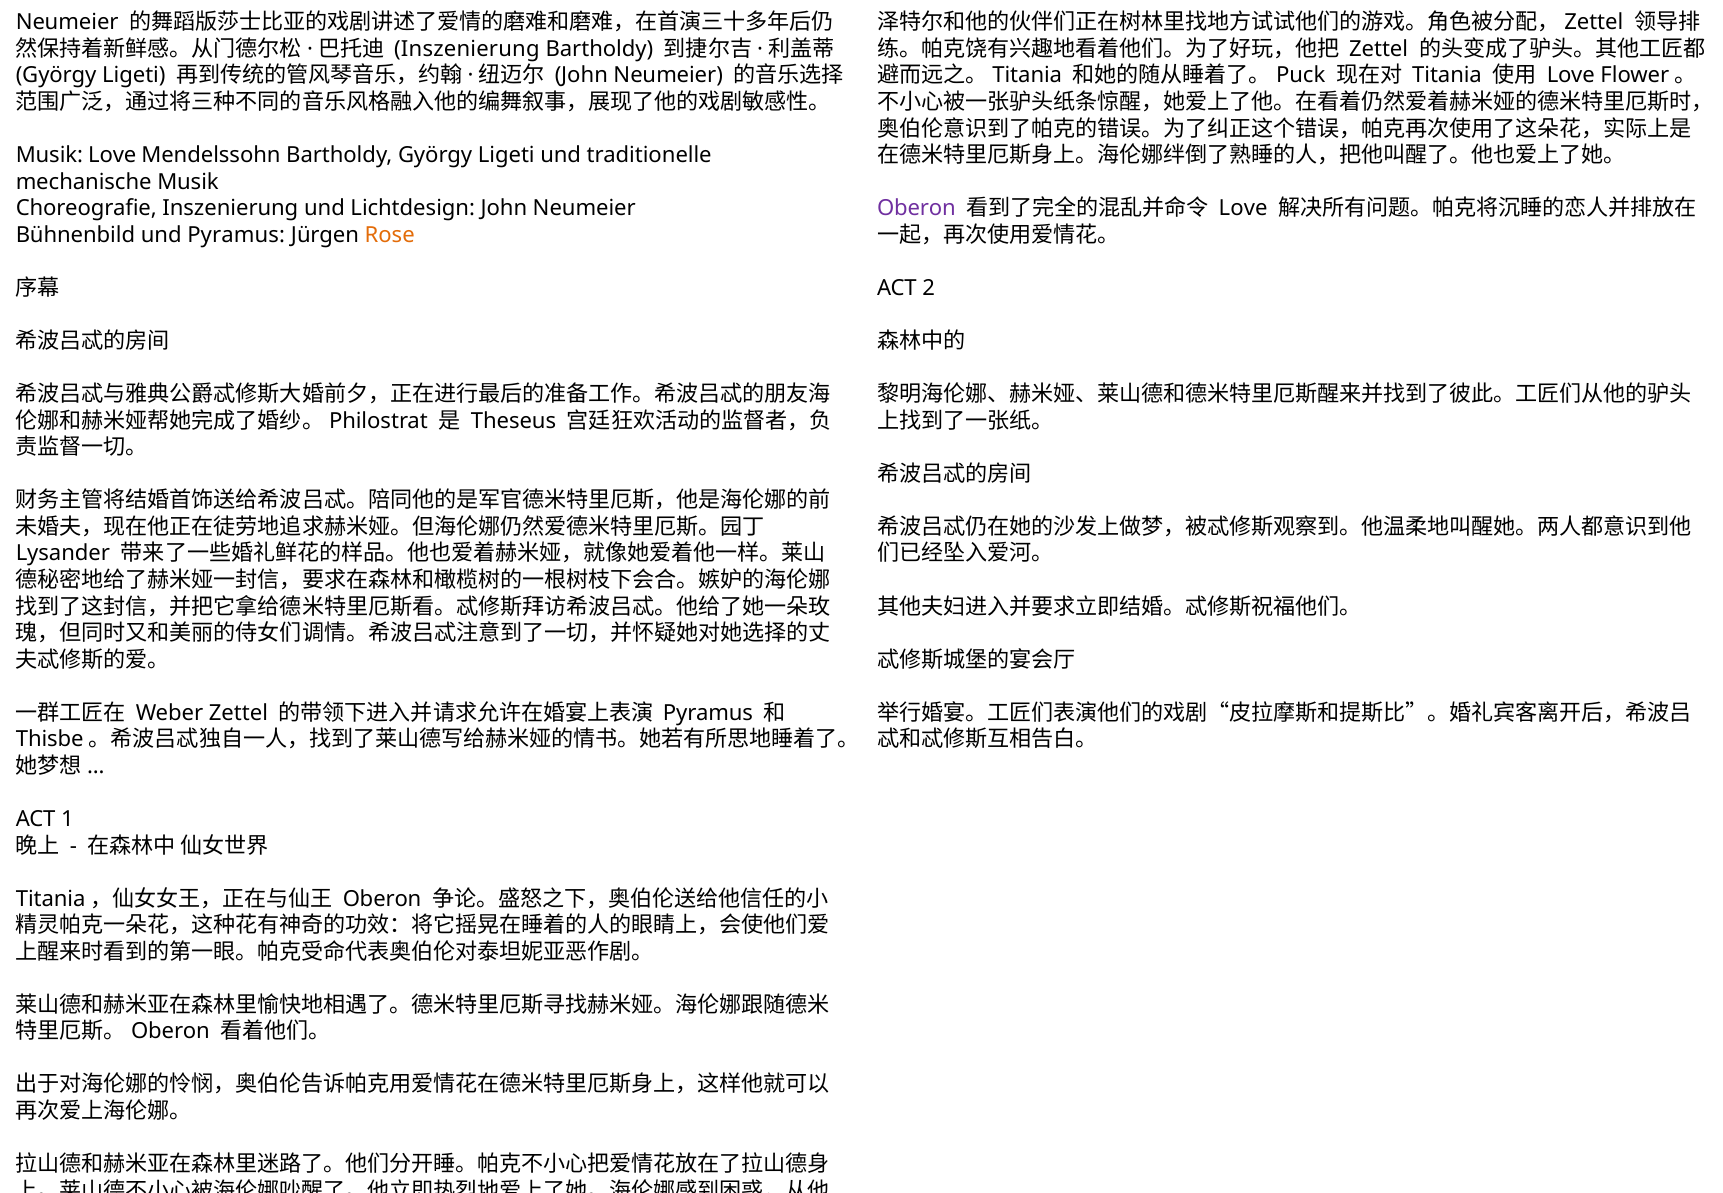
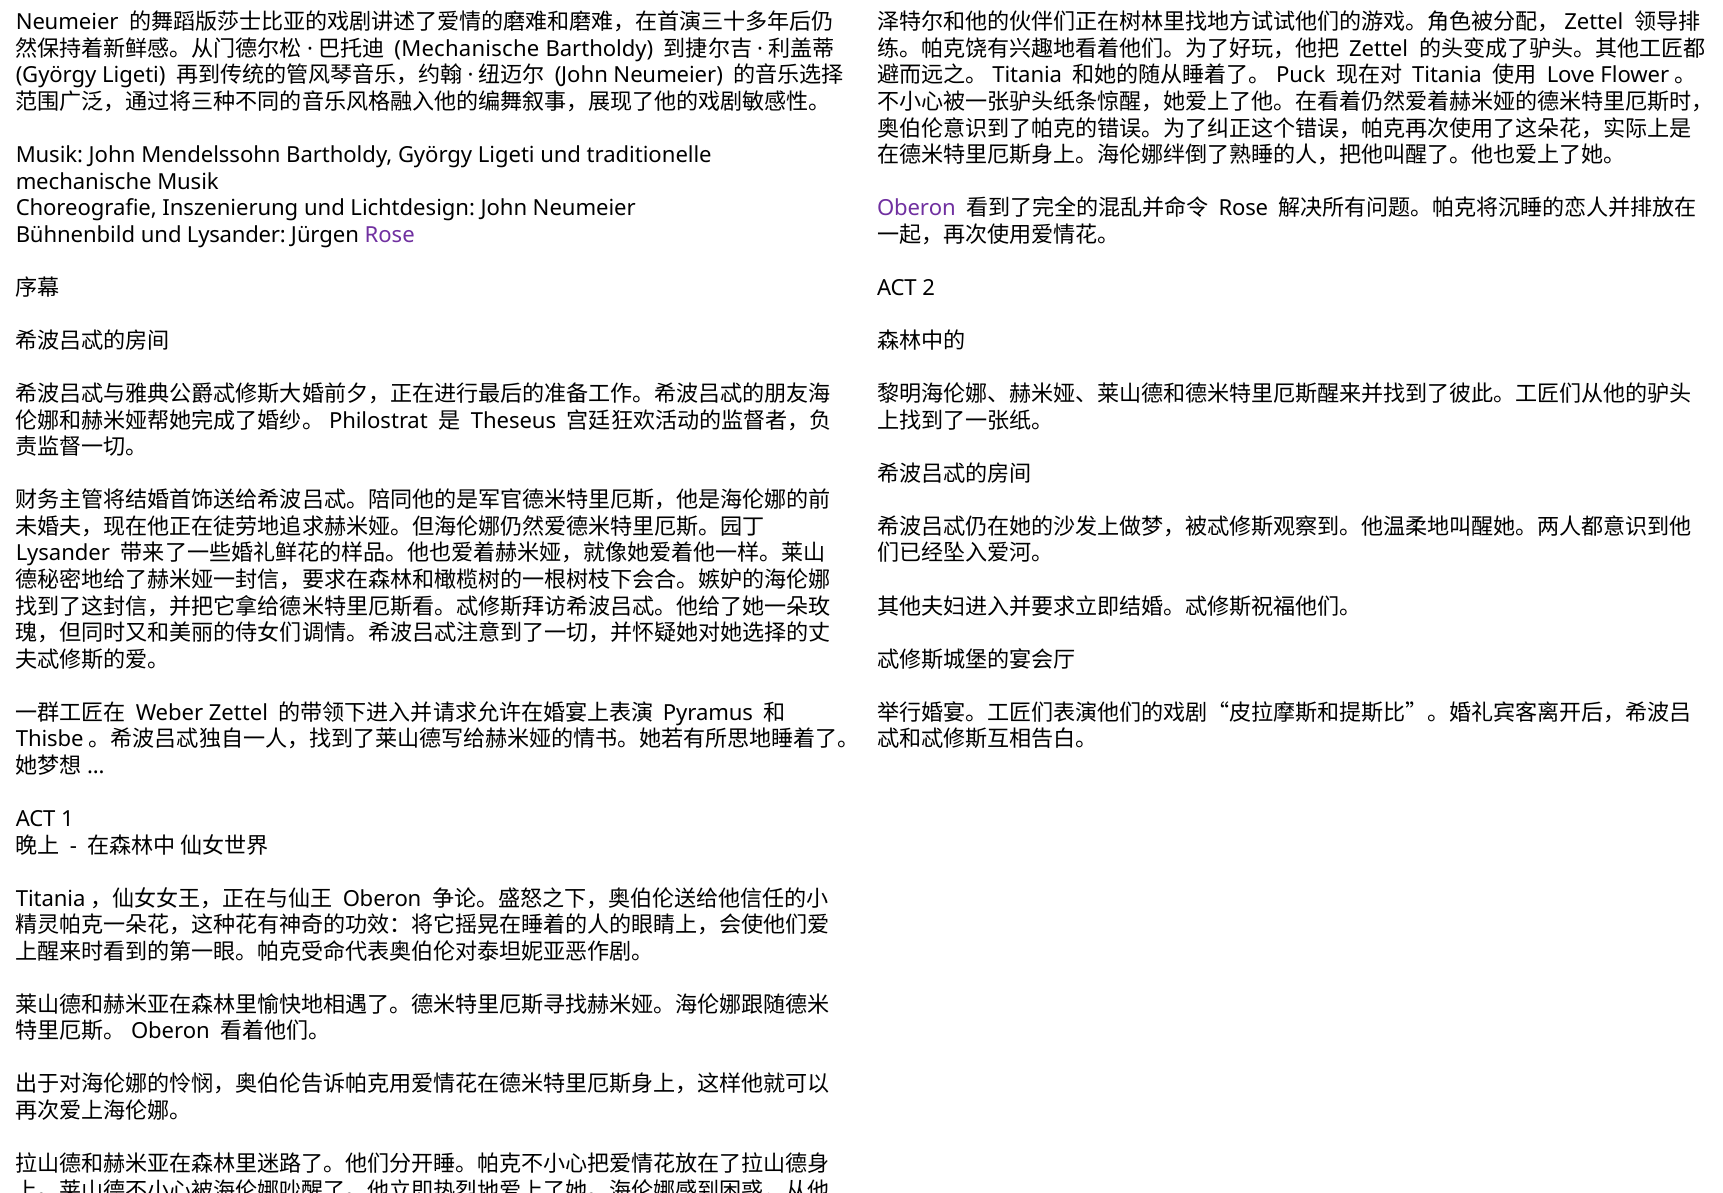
Inszenierung at (467, 49): Inszenierung -> Mechanische
Musik Love: Love -> John
Love at (1243, 208): Love -> Rose
und Pyramus: Pyramus -> Lysander
Rose at (390, 235) colour: orange -> purple
